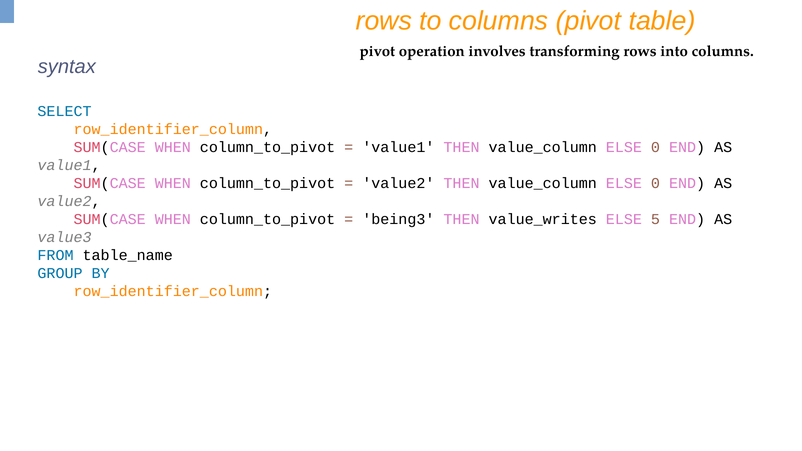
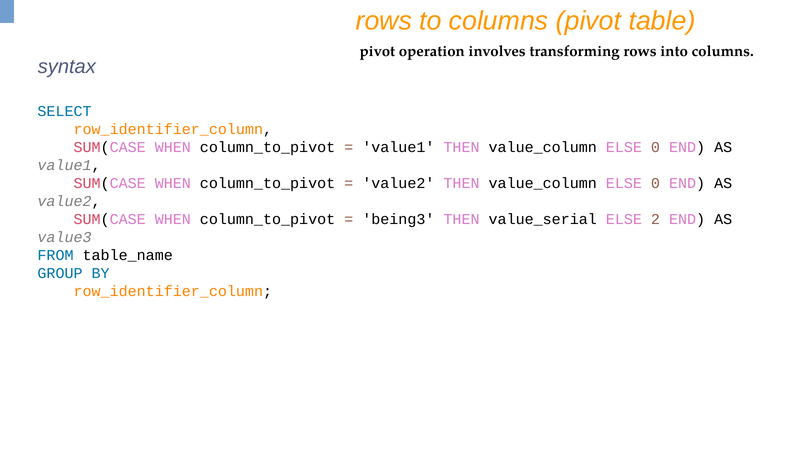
value_writes: value_writes -> value_serial
5: 5 -> 2
